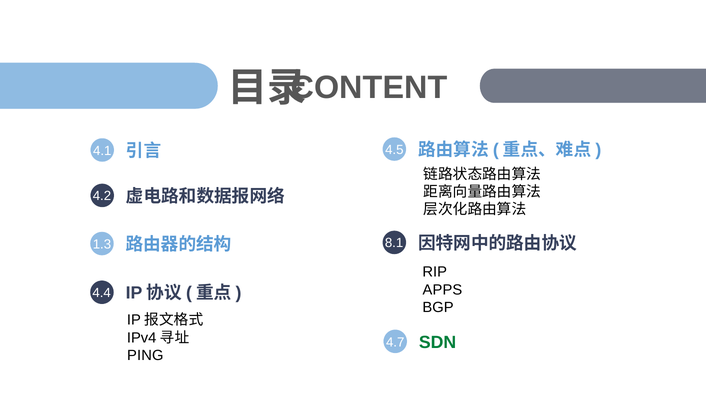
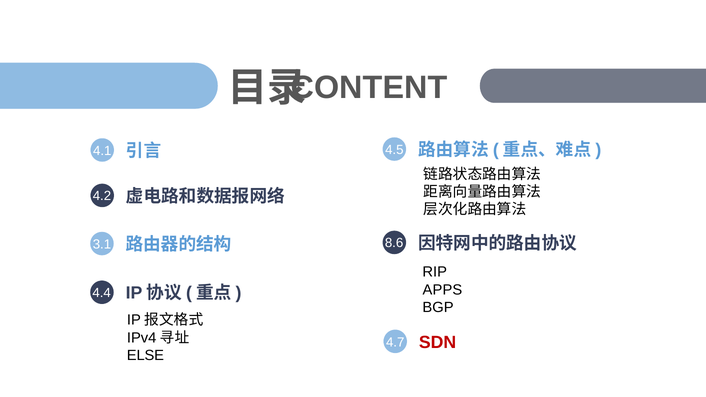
8.1: 8.1 -> 8.6
1.3: 1.3 -> 3.1
SDN colour: green -> red
PING: PING -> ELSE
